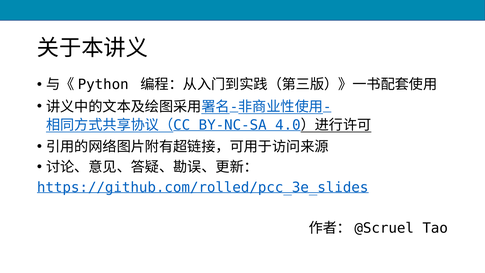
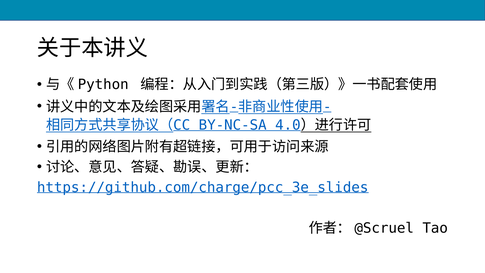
https://github.com/rolled/pcc_3e_slides: https://github.com/rolled/pcc_3e_slides -> https://github.com/charge/pcc_3e_slides
